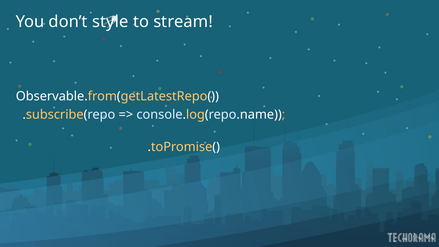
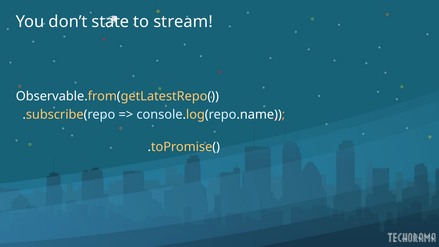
style: style -> state
